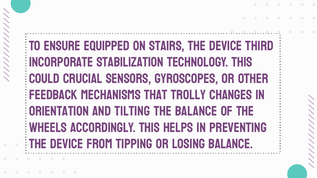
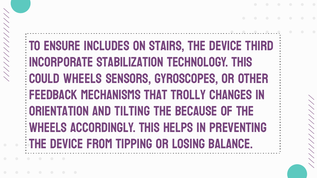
equipped: equipped -> includes
could crucial: crucial -> wheels
the balance: balance -> because
